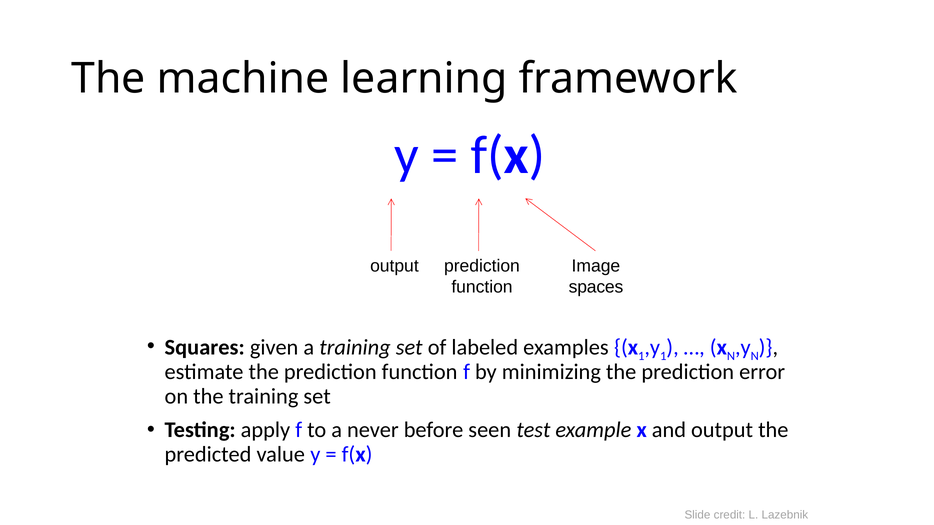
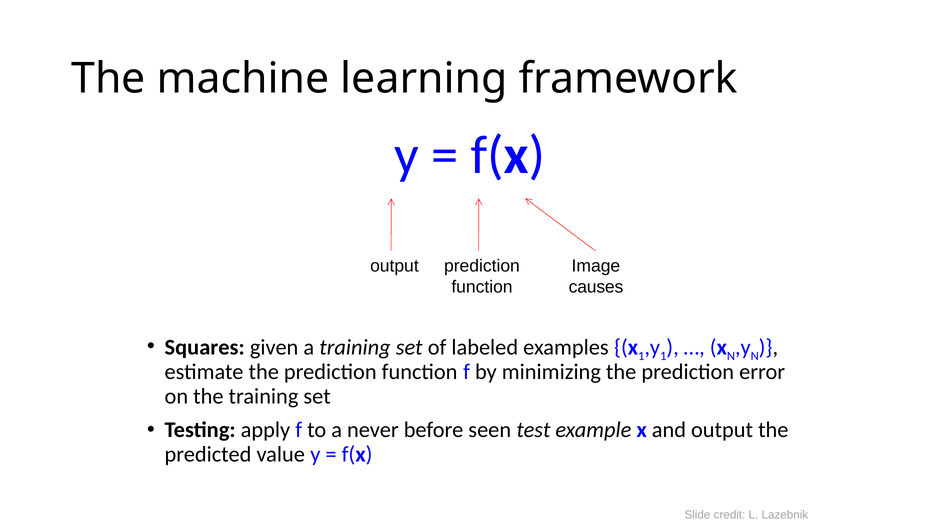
spaces: spaces -> causes
